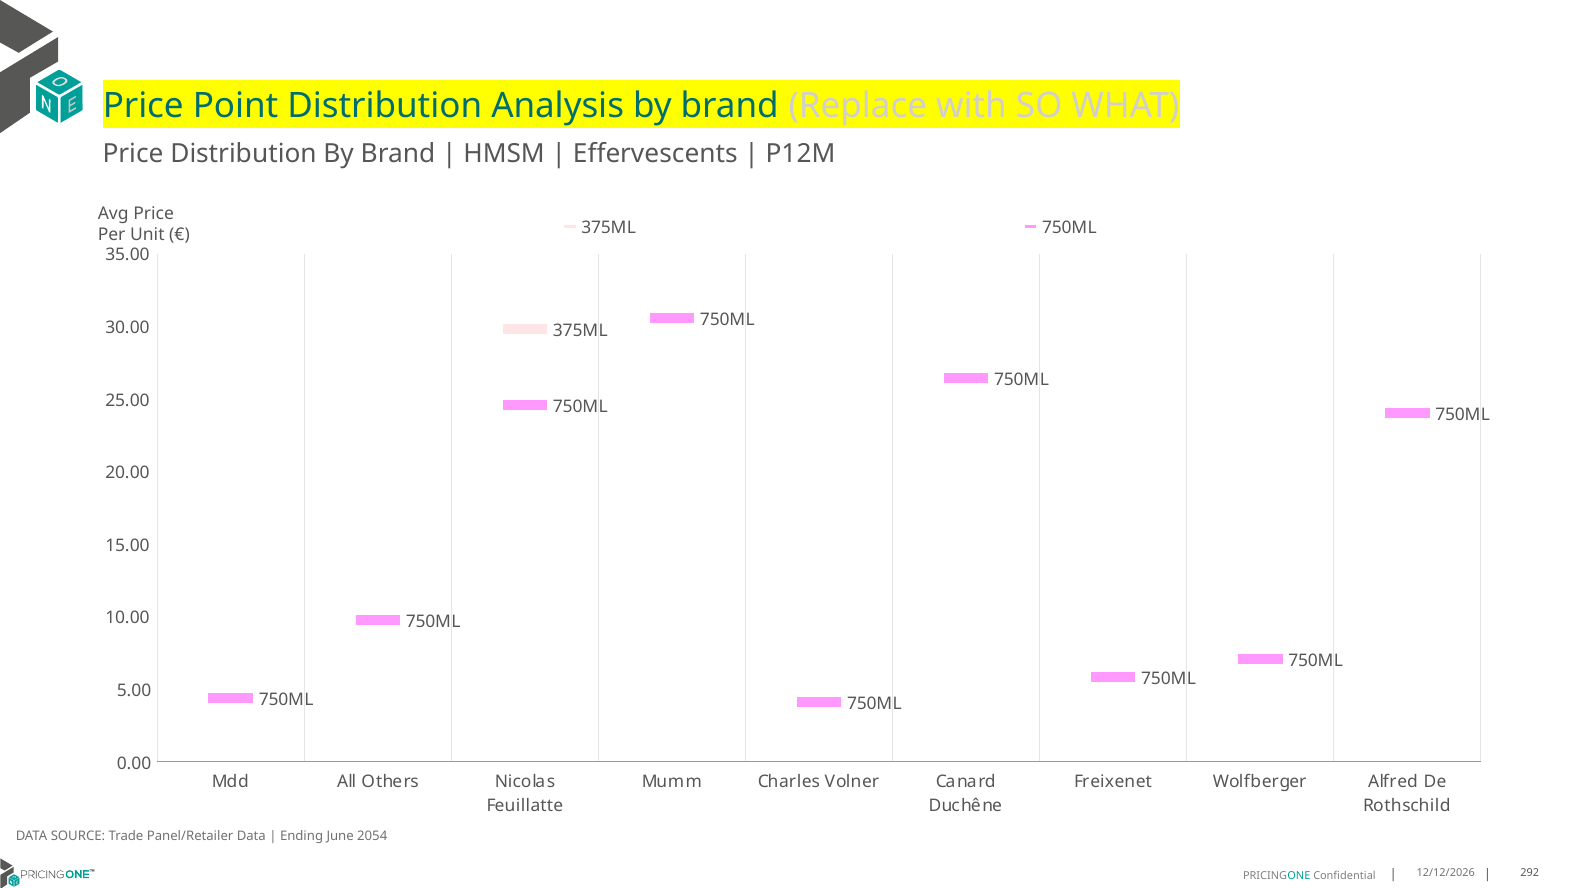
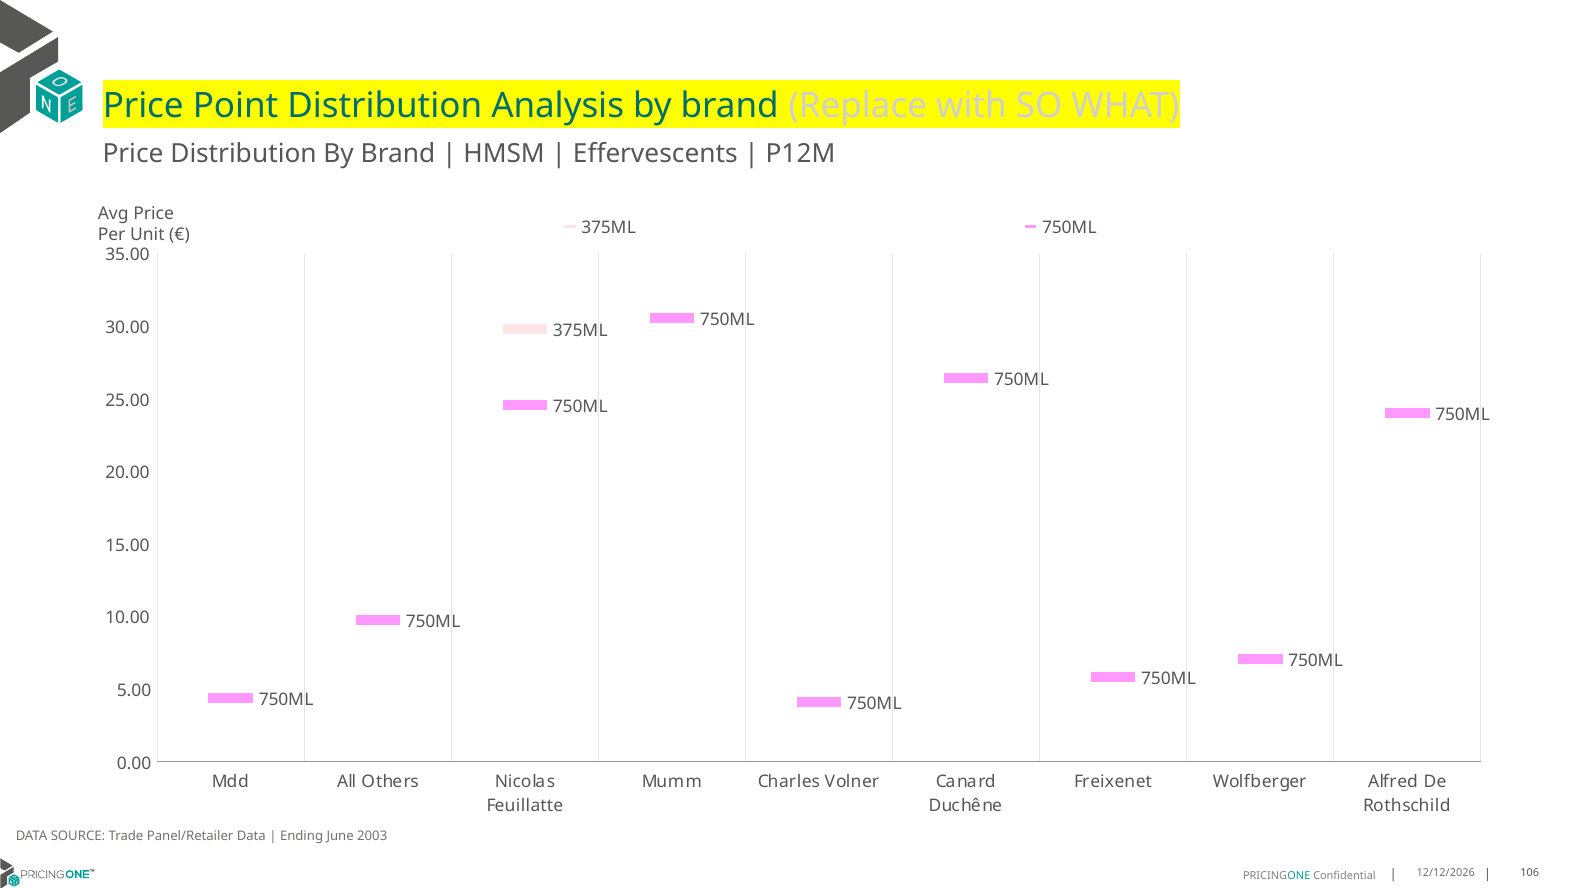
2054: 2054 -> 2003
292: 292 -> 106
